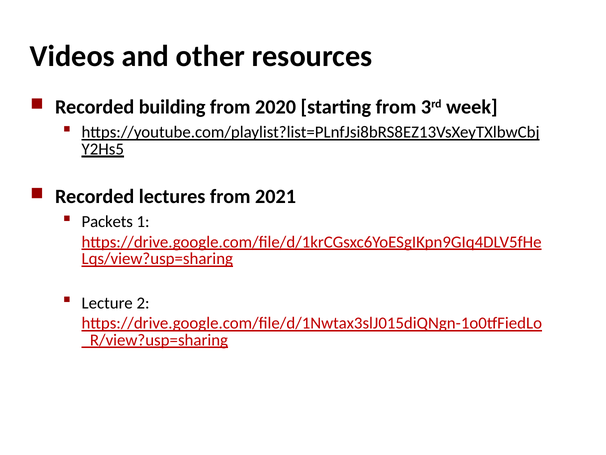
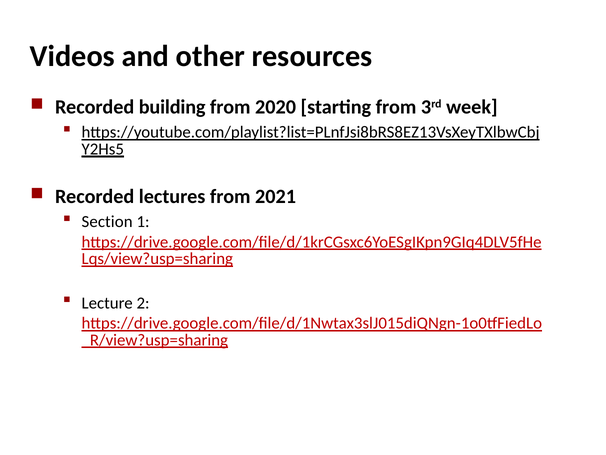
Packets: Packets -> Section
